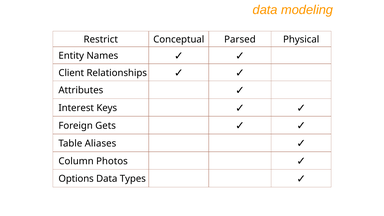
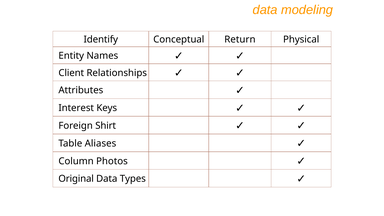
Restrict: Restrict -> Identify
Parsed: Parsed -> Return
Gets: Gets -> Shirt
Options: Options -> Original
